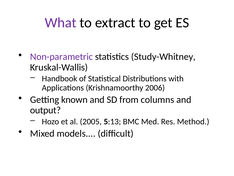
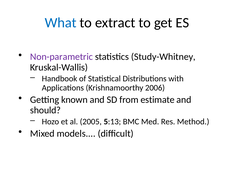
What colour: purple -> blue
columns: columns -> estimate
output: output -> should
